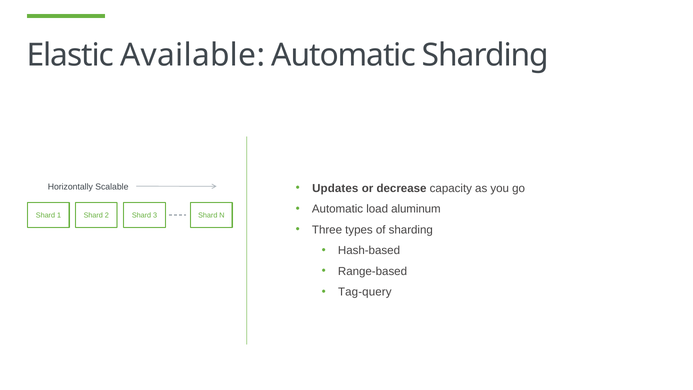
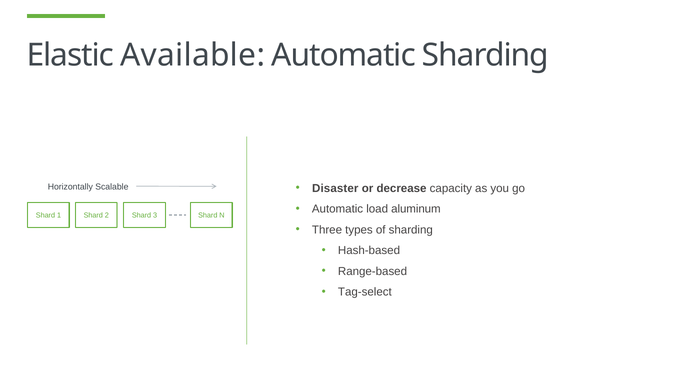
Updates: Updates -> Disaster
Tag-query: Tag-query -> Tag-select
